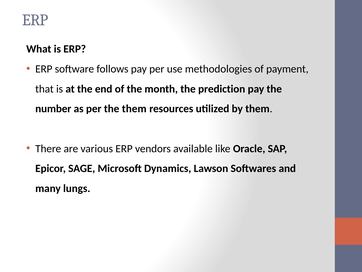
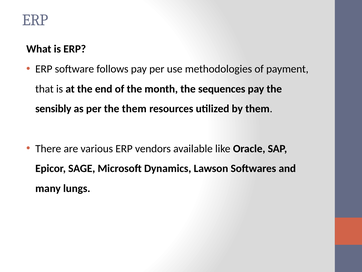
prediction: prediction -> sequences
number: number -> sensibly
